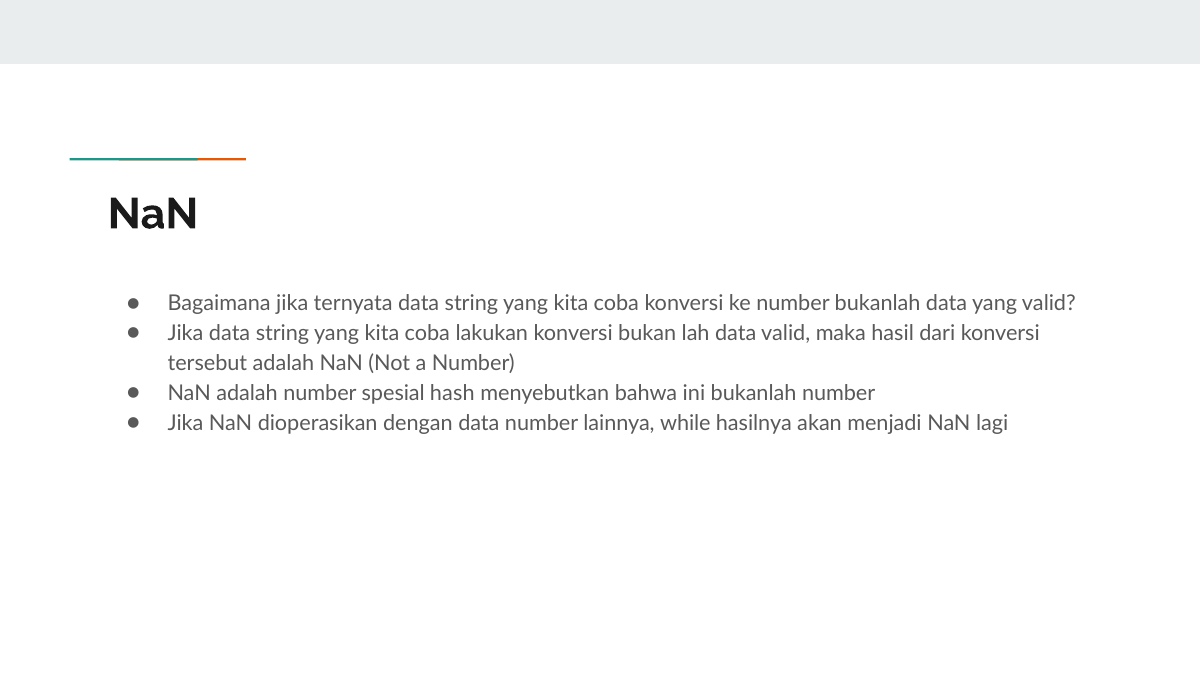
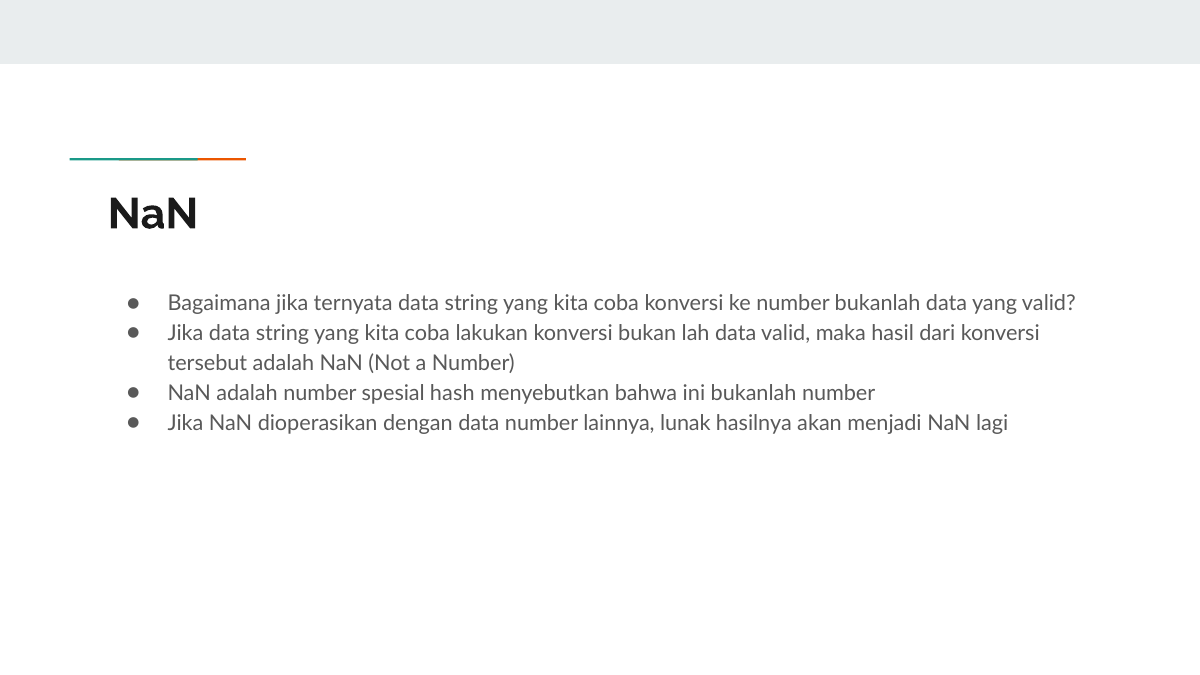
while: while -> lunak
